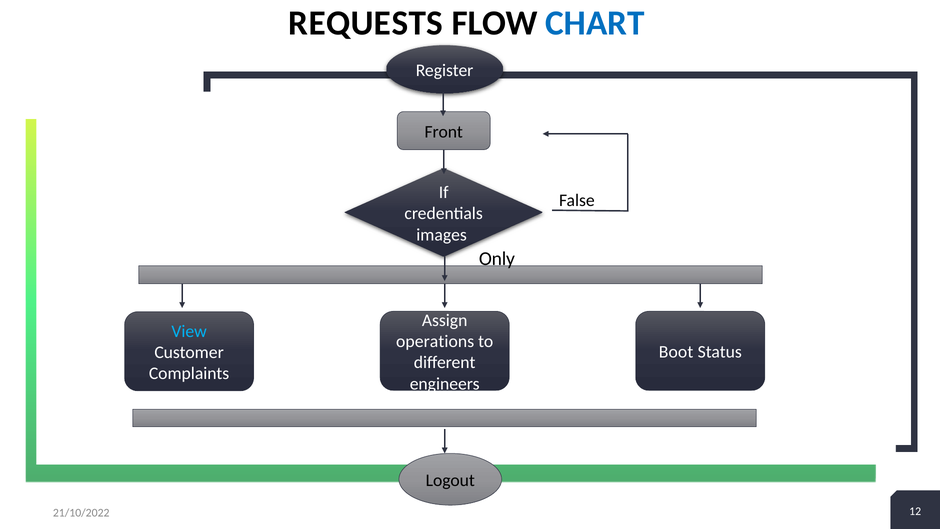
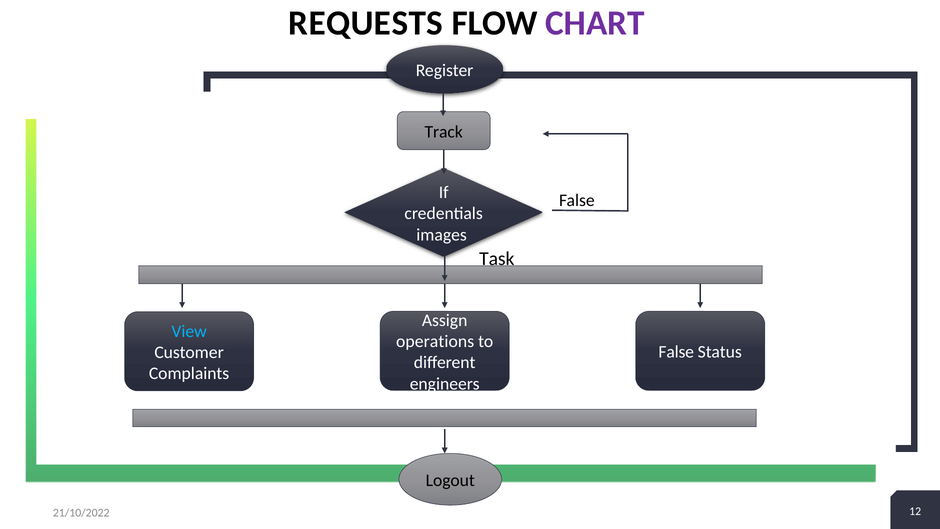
CHART colour: blue -> purple
Front: Front -> Track
Only: Only -> Task
Boot at (676, 352): Boot -> False
